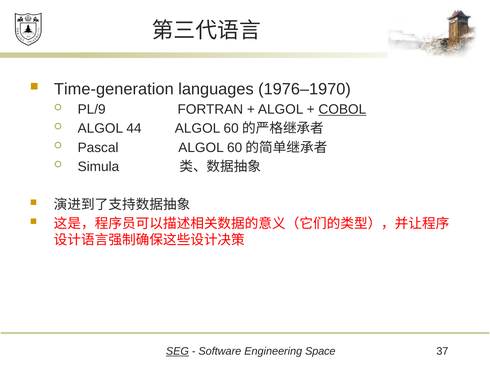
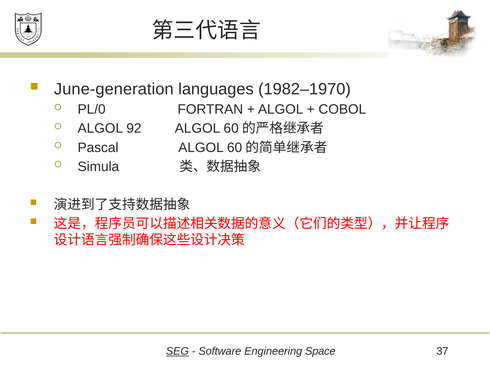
Time-generation: Time-generation -> June-generation
1976–1970: 1976–1970 -> 1982–1970
PL/9: PL/9 -> PL/0
COBOL underline: present -> none
44: 44 -> 92
